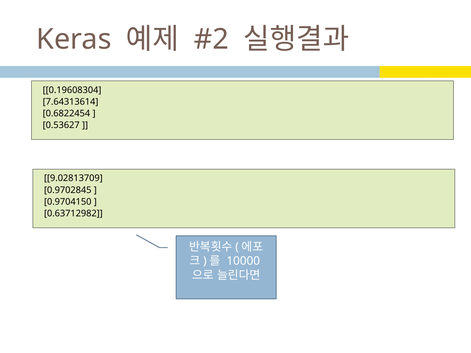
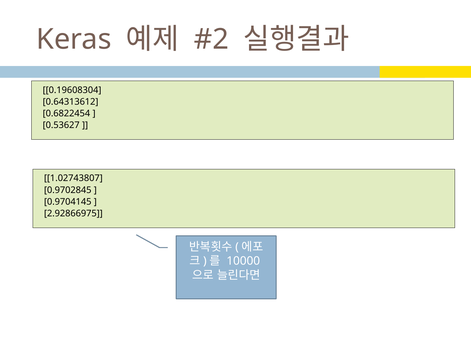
7.64313614: 7.64313614 -> 0.64313612
9.02813709: 9.02813709 -> 1.02743807
0.9704150: 0.9704150 -> 0.9704145
0.63712982: 0.63712982 -> 2.92866975
